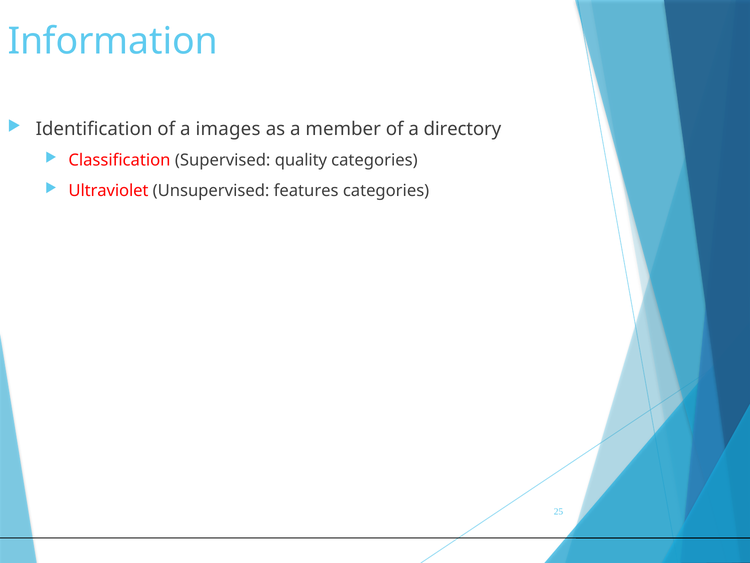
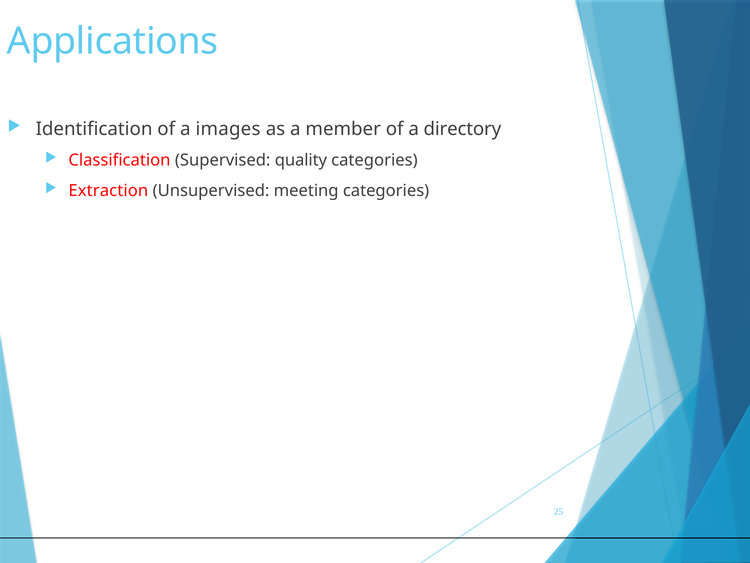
Information: Information -> Applications
Ultraviolet: Ultraviolet -> Extraction
features: features -> meeting
